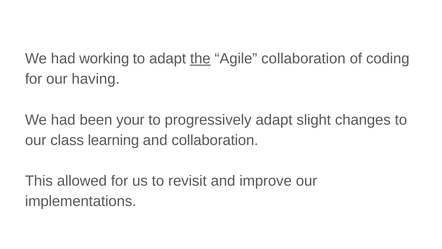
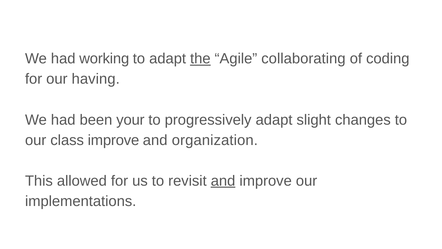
Agile collaboration: collaboration -> collaborating
class learning: learning -> improve
and collaboration: collaboration -> organization
and at (223, 181) underline: none -> present
